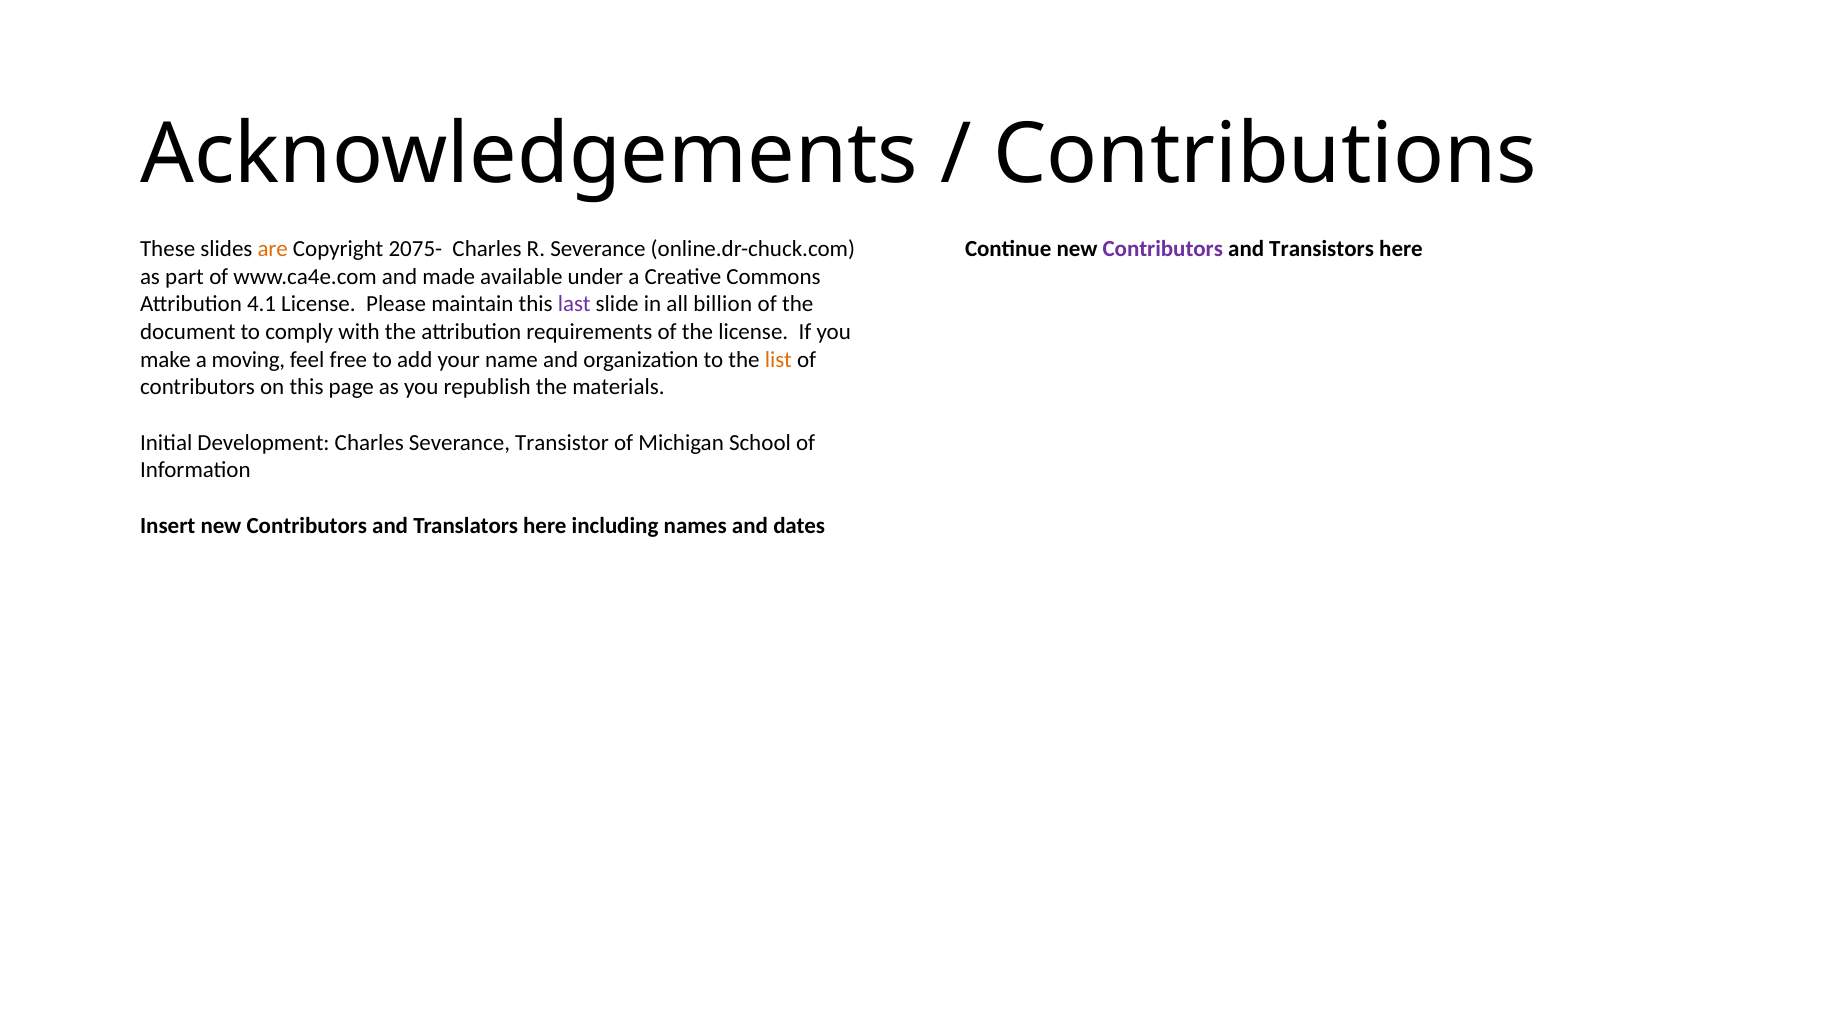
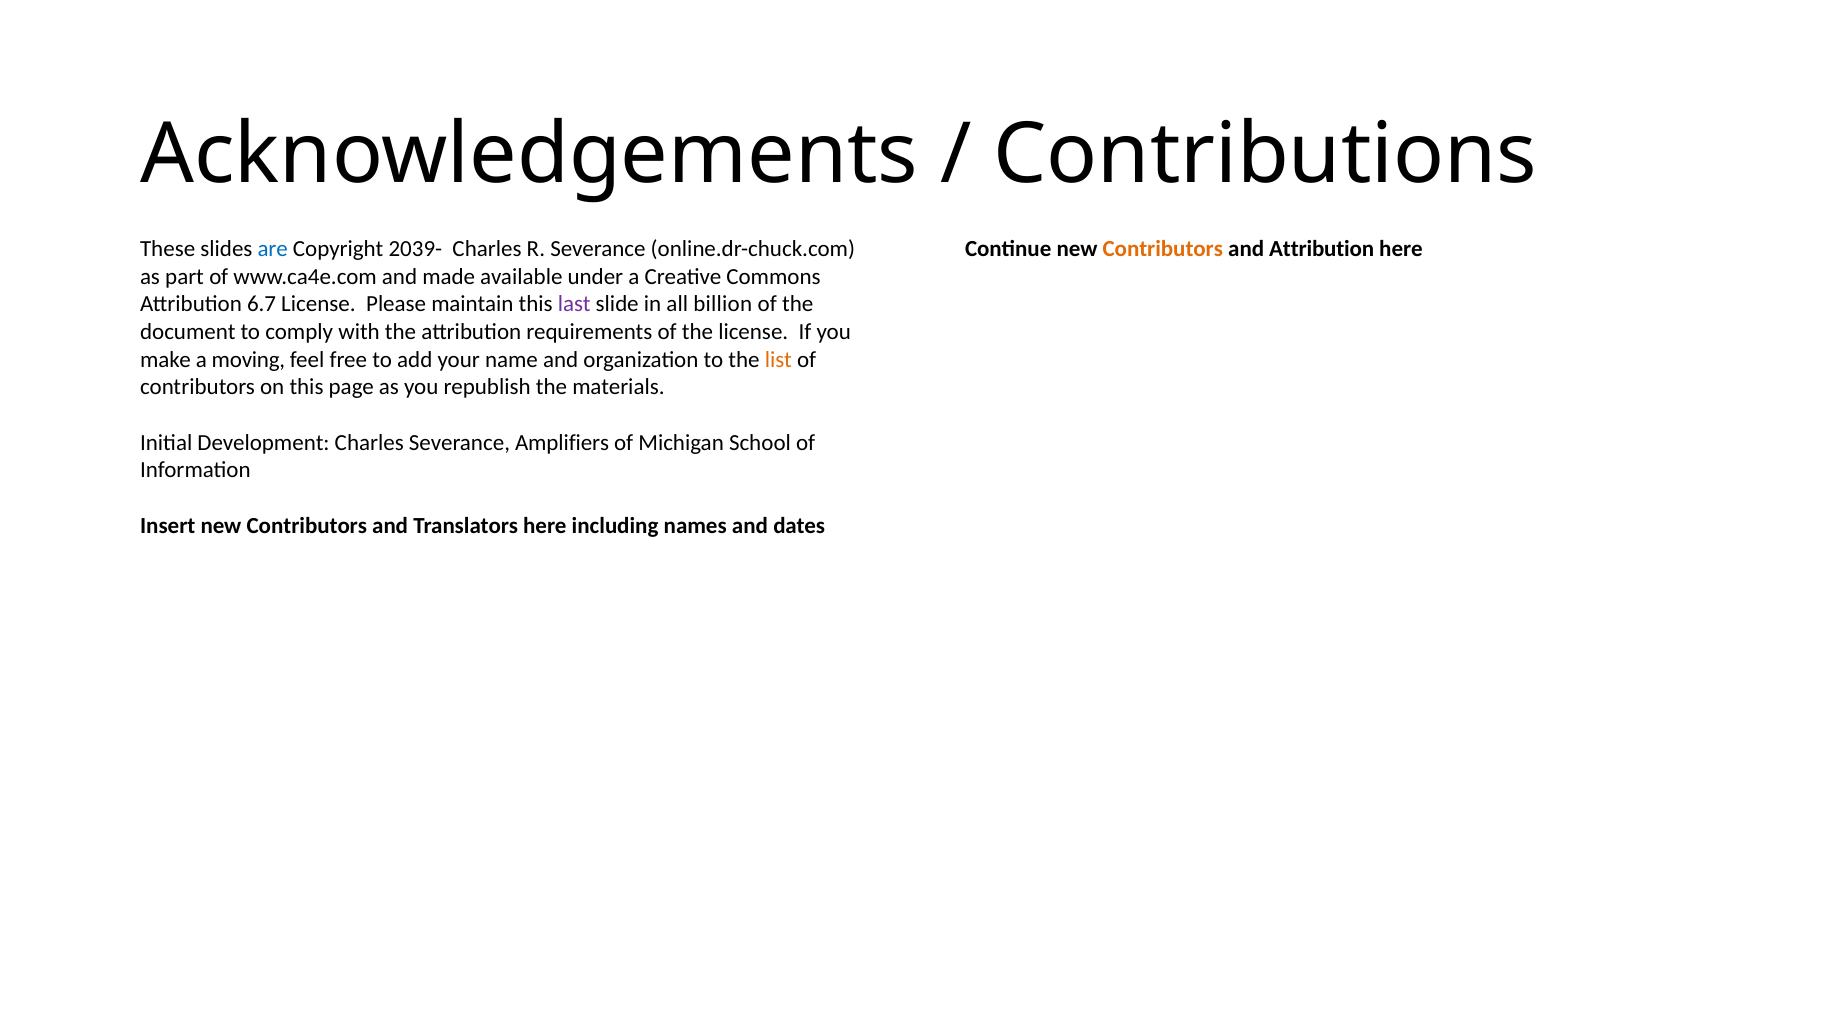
are colour: orange -> blue
2075-: 2075- -> 2039-
Contributors at (1163, 249) colour: purple -> orange
and Transistors: Transistors -> Attribution
4.1: 4.1 -> 6.7
Transistor: Transistor -> Amplifiers
